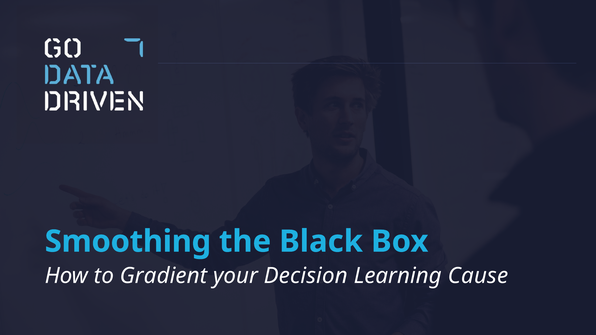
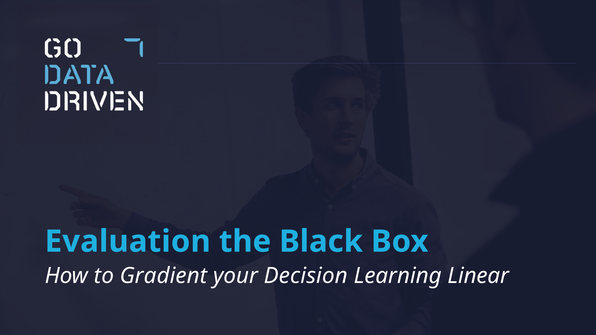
Smoothing: Smoothing -> Evaluation
Cause: Cause -> Linear
